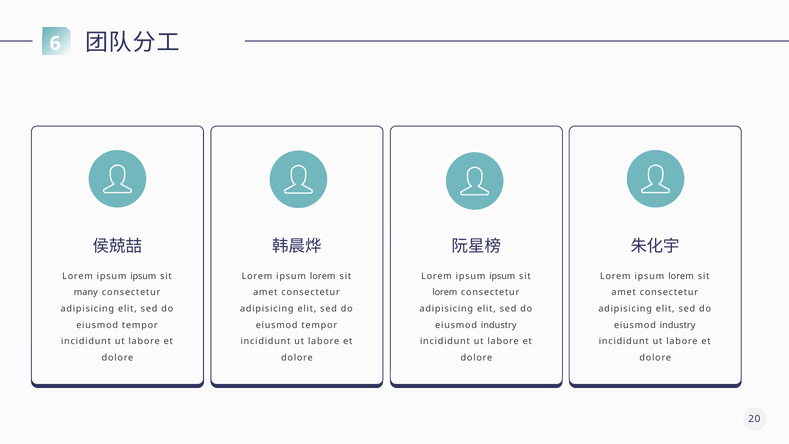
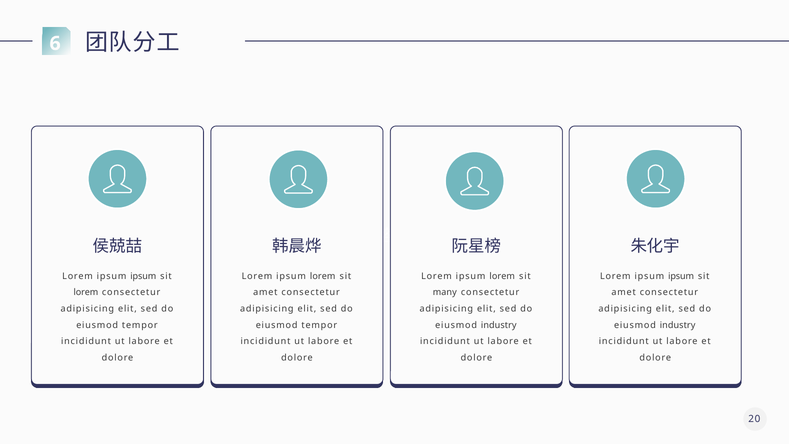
ipsum at (502, 276): ipsum -> lorem
lorem at (681, 276): lorem -> ipsum
many at (86, 292): many -> lorem
lorem at (445, 292): lorem -> many
